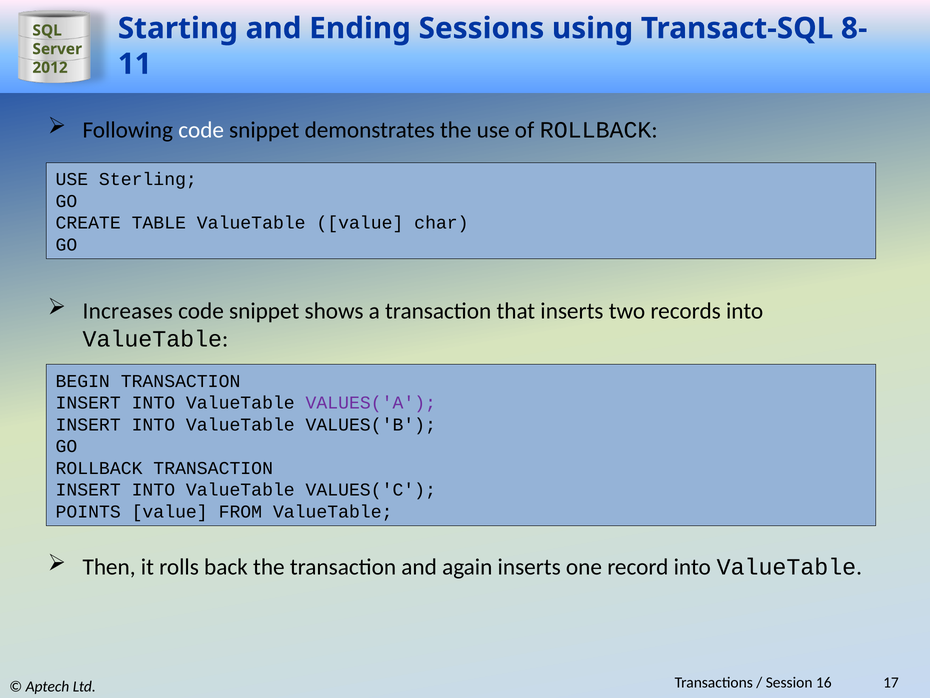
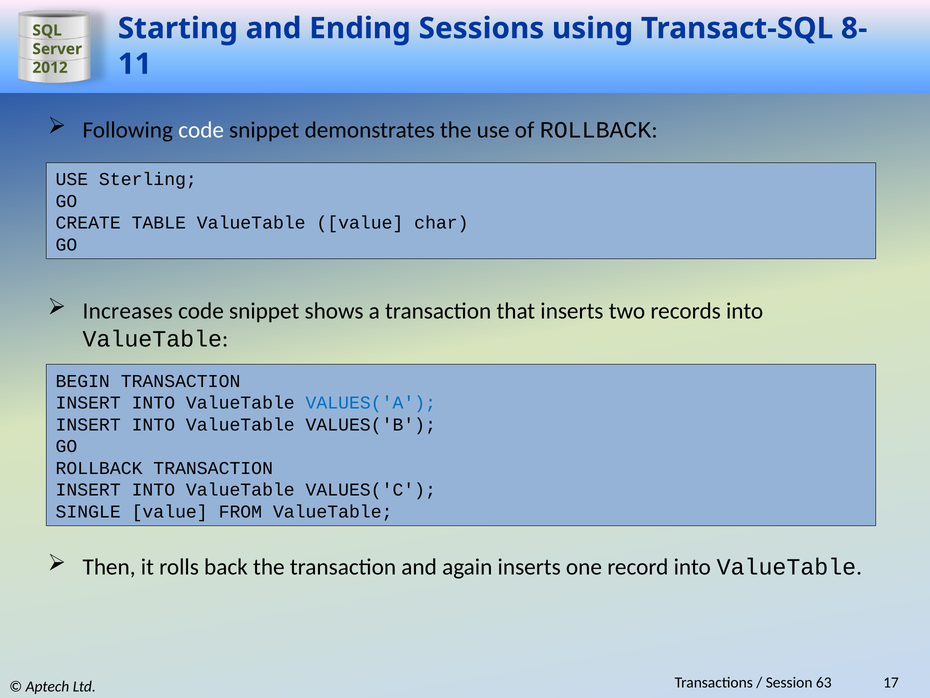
VALUES('A colour: purple -> blue
POINTS: POINTS -> SINGLE
16: 16 -> 63
